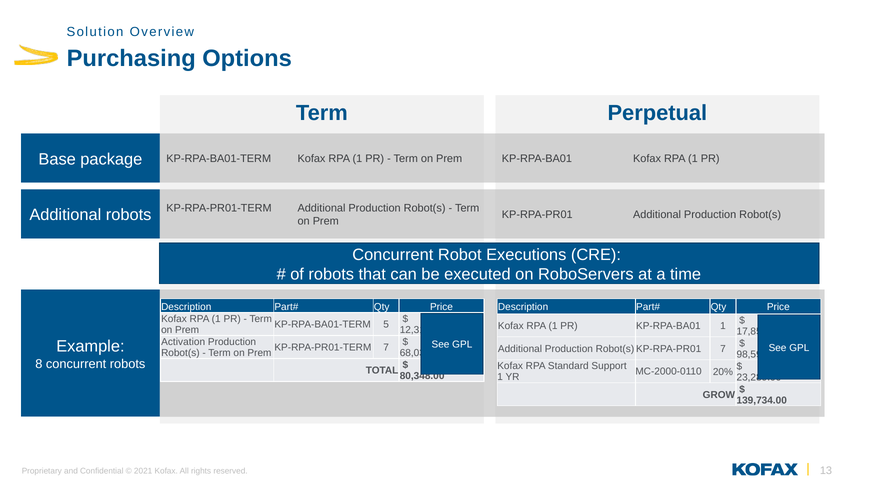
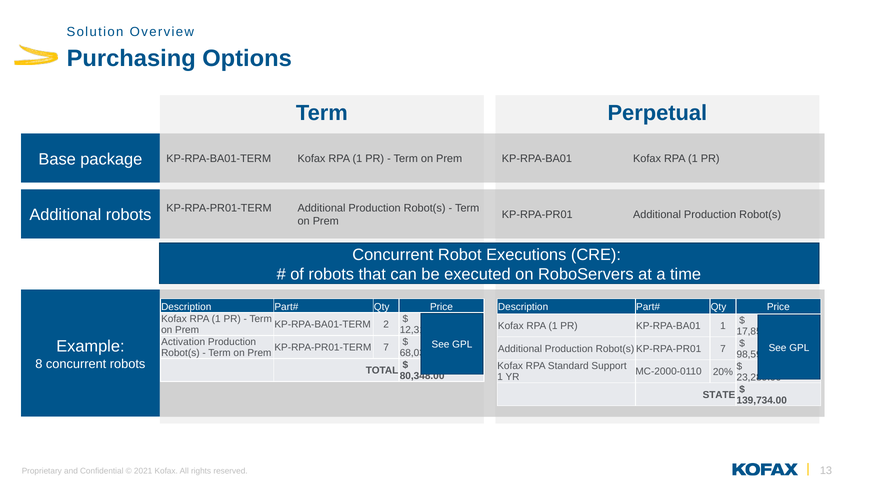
5: 5 -> 2
GROW: GROW -> STATE
